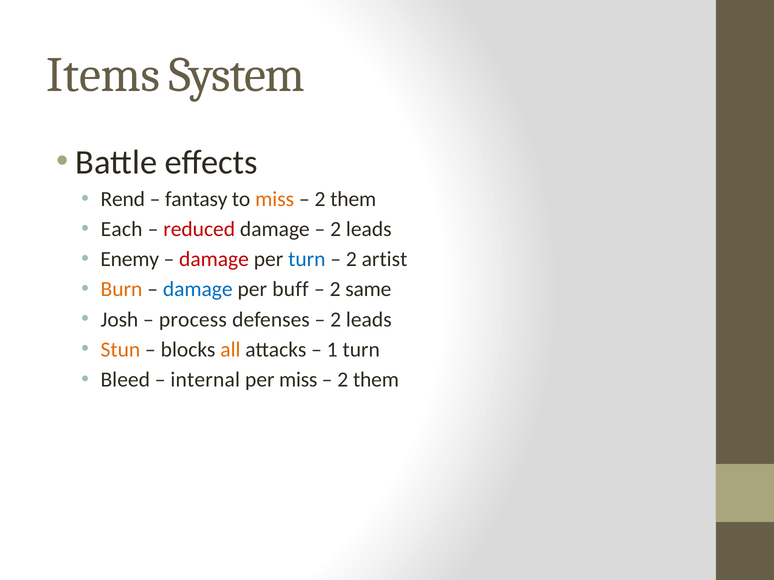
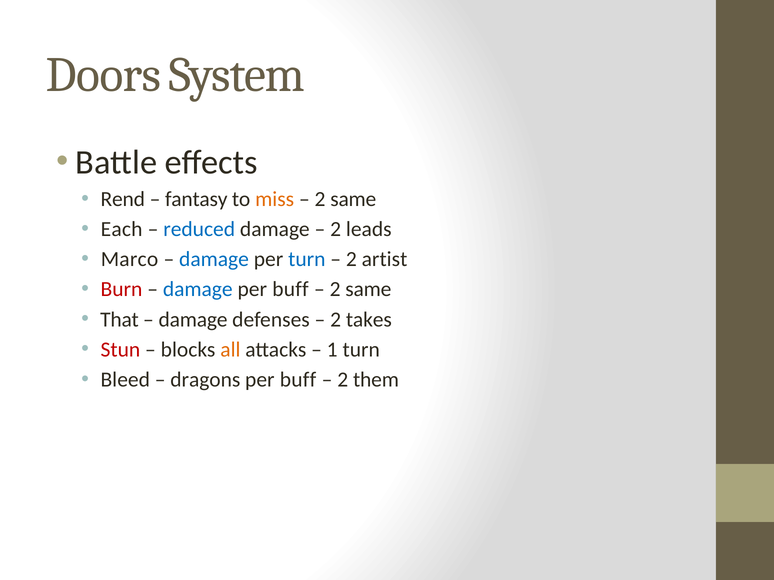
Items: Items -> Doors
them at (353, 199): them -> same
reduced colour: red -> blue
Enemy: Enemy -> Marco
damage at (214, 260) colour: red -> blue
Burn colour: orange -> red
Josh: Josh -> That
process at (193, 320): process -> damage
leads at (369, 320): leads -> takes
Stun colour: orange -> red
internal: internal -> dragons
miss at (298, 380): miss -> buff
